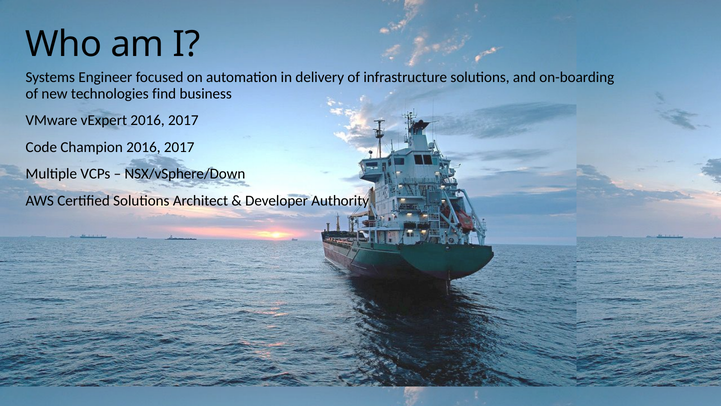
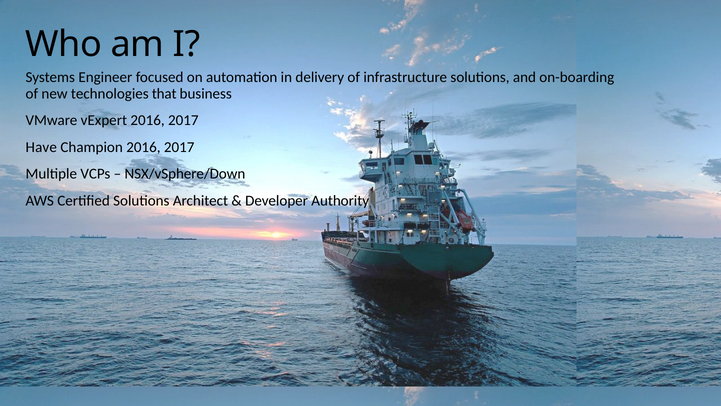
find: find -> that
Code: Code -> Have
